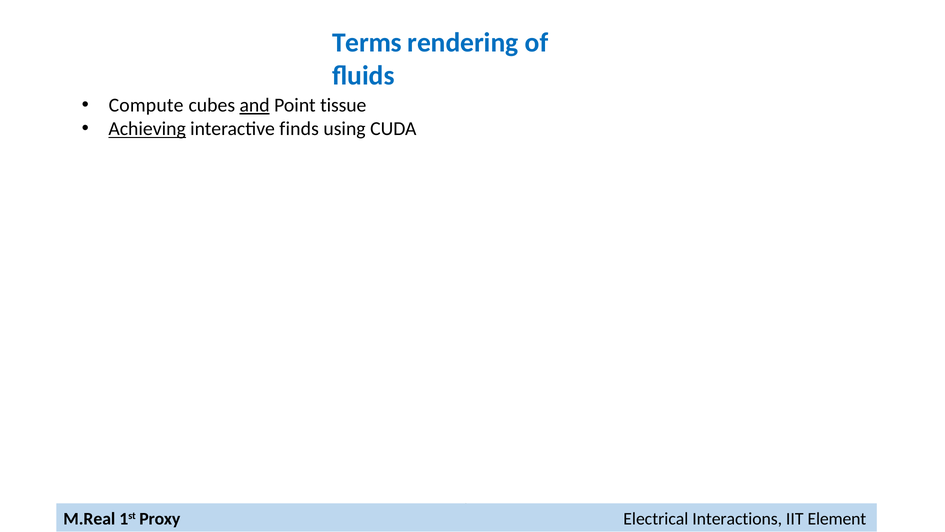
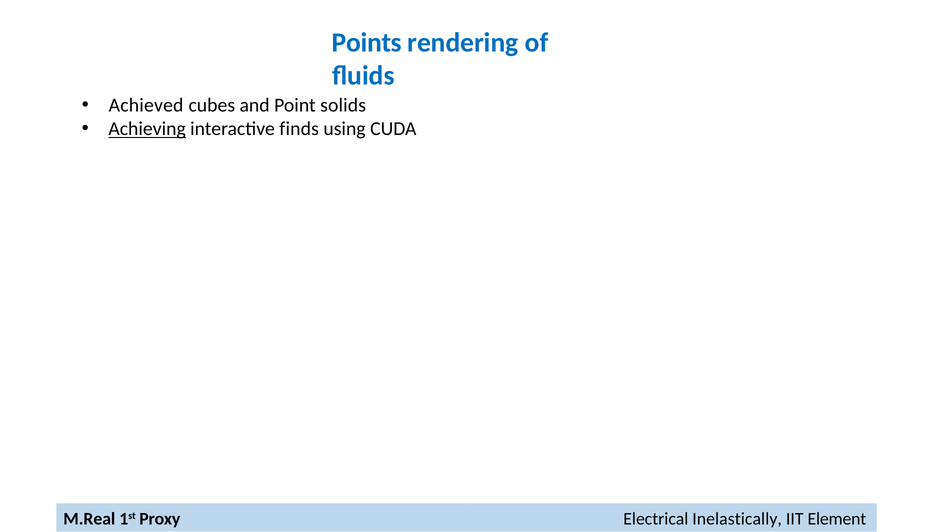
Terms: Terms -> Points
Compute: Compute -> Achieved
and underline: present -> none
tissue: tissue -> solids
Interactions: Interactions -> Inelastically
